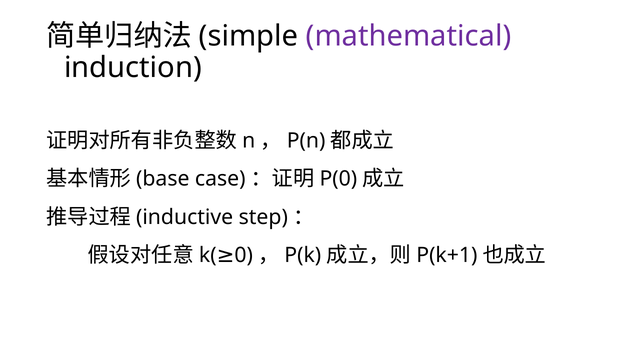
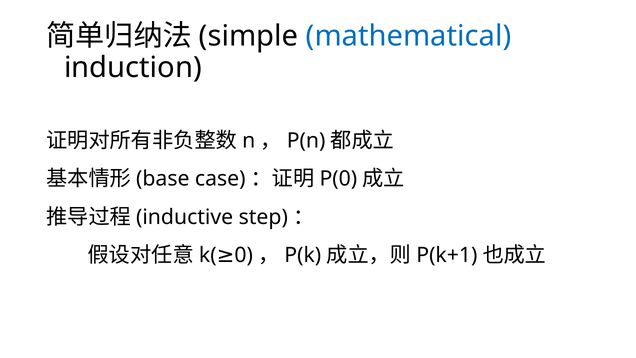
mathematical colour: purple -> blue
